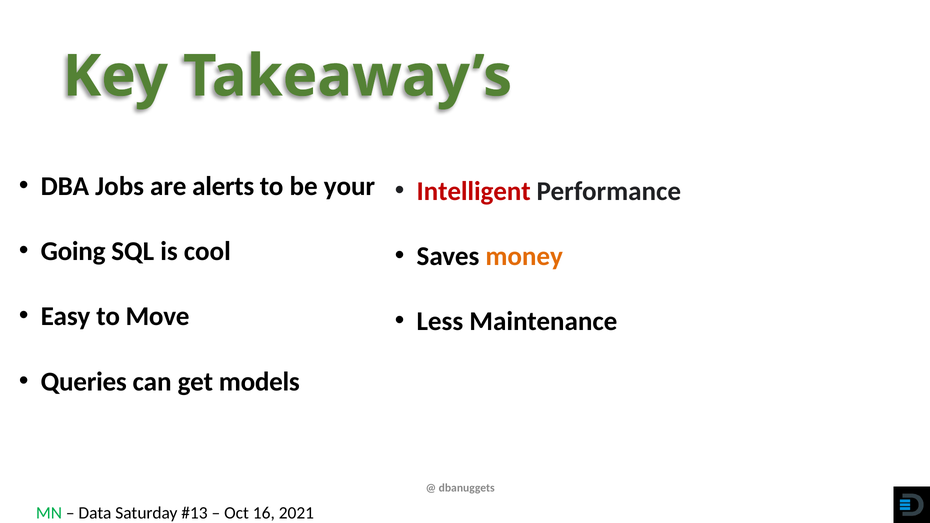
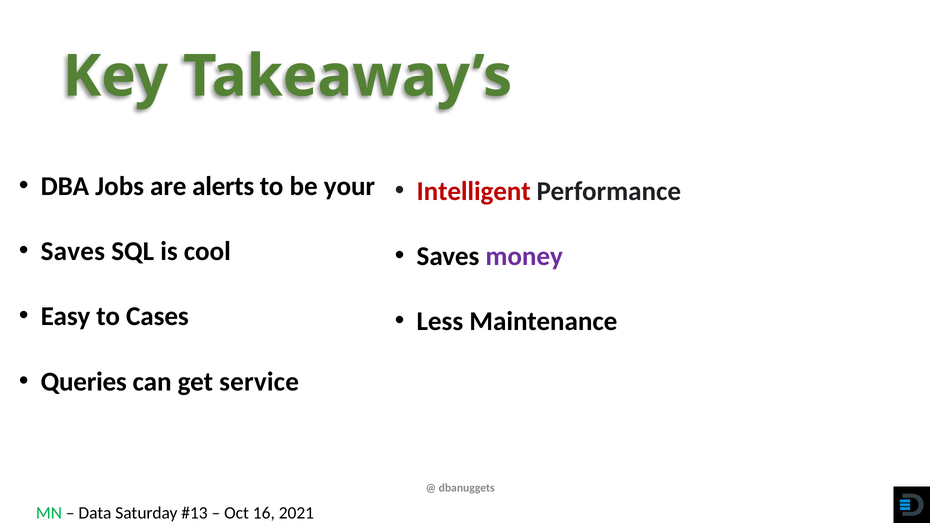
Going at (73, 251): Going -> Saves
money colour: orange -> purple
Move: Move -> Cases
models: models -> service
